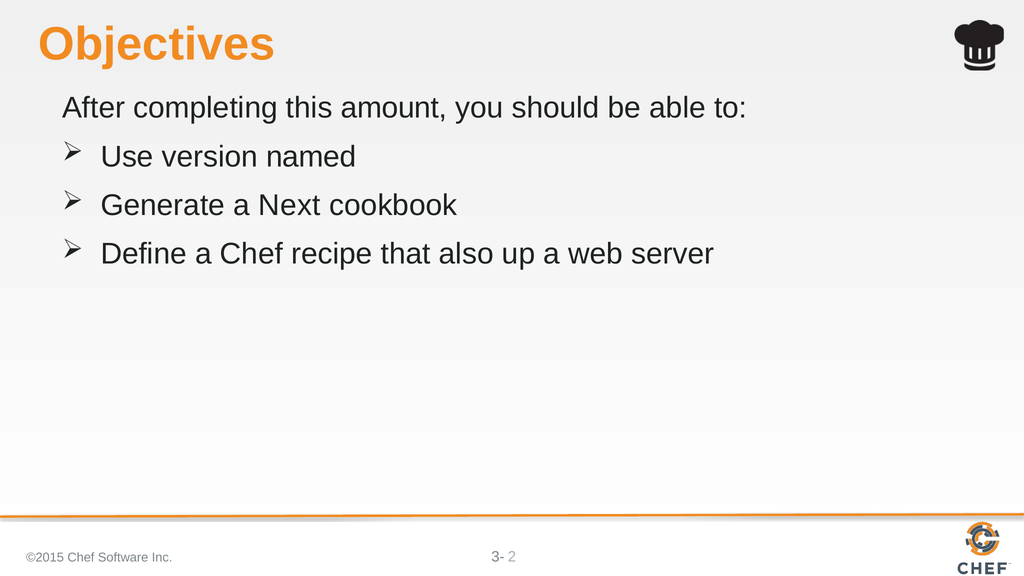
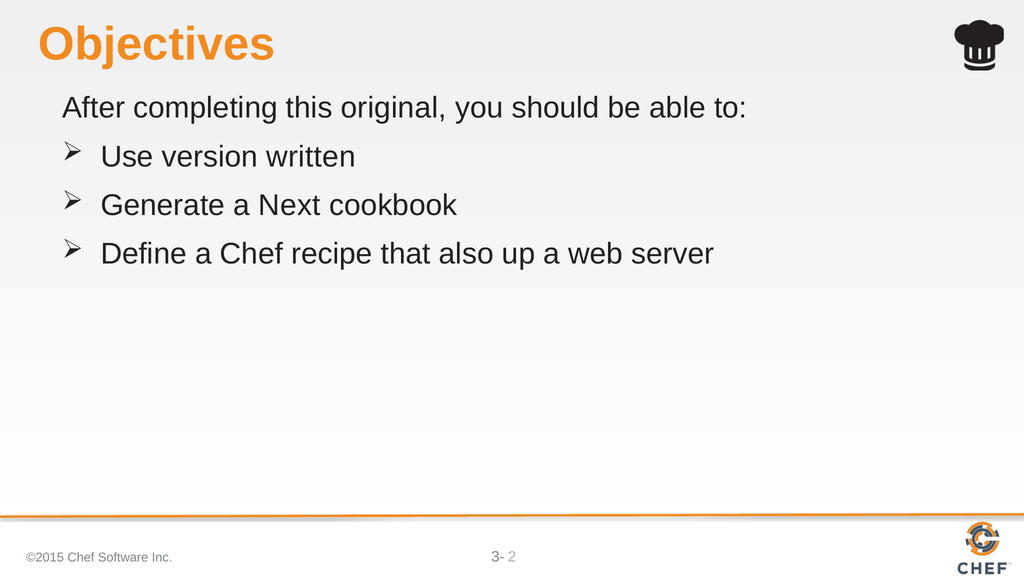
amount: amount -> original
named: named -> written
